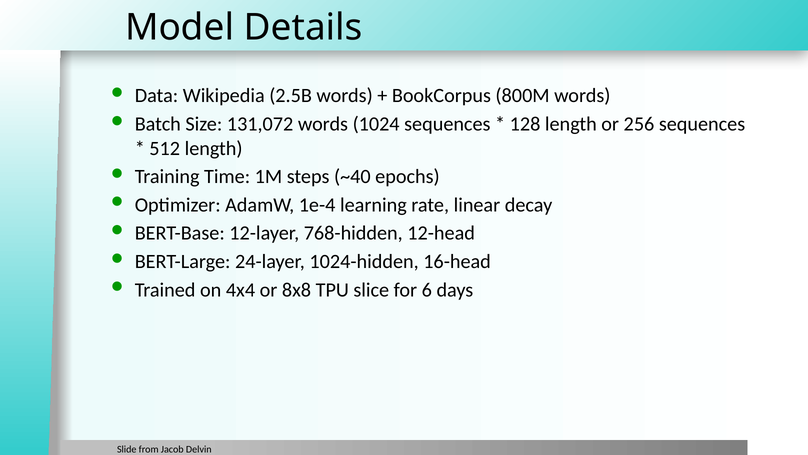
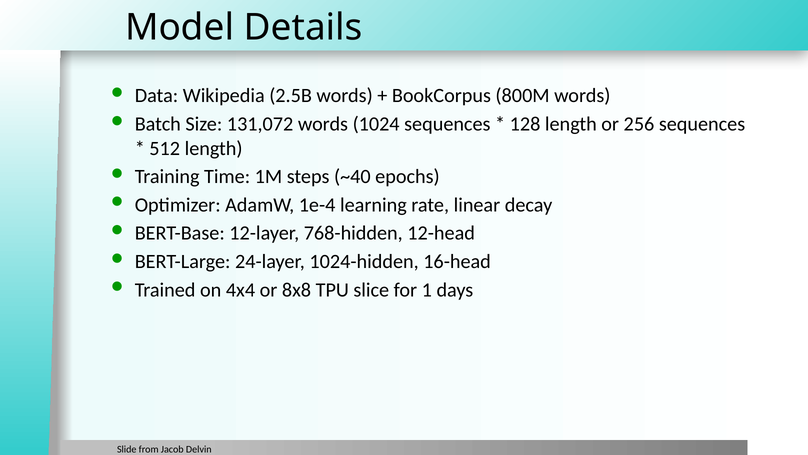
6: 6 -> 1
